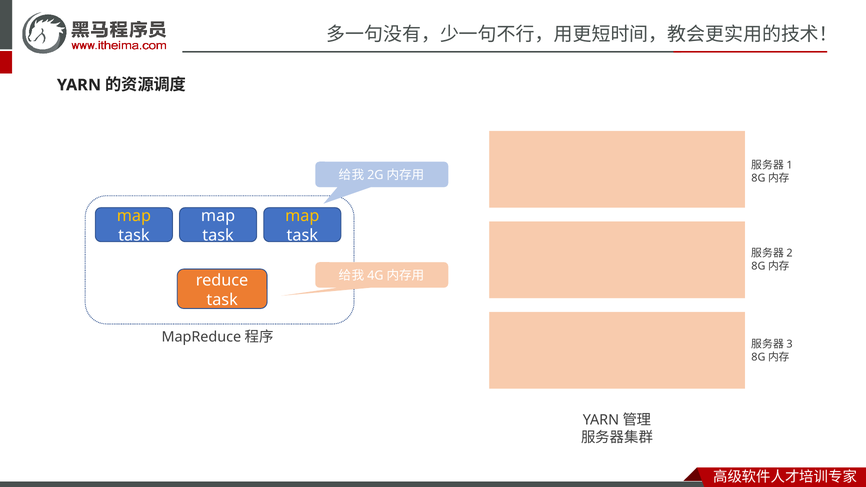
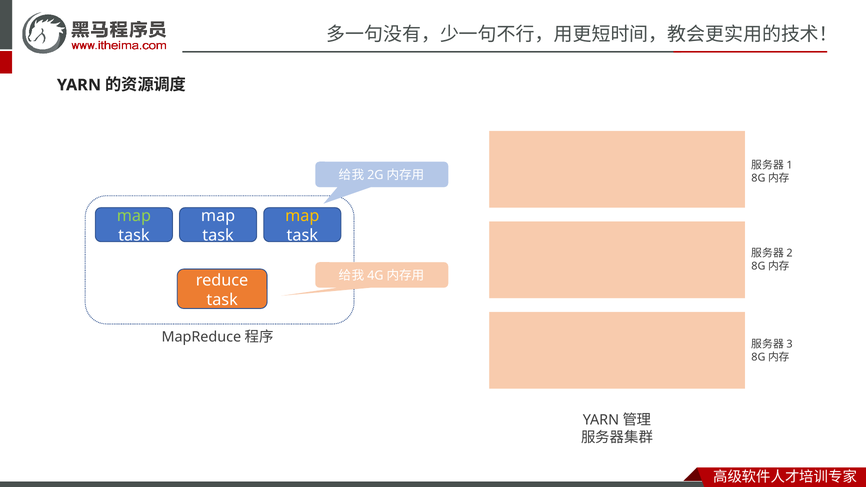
map at (134, 216) colour: yellow -> light green
